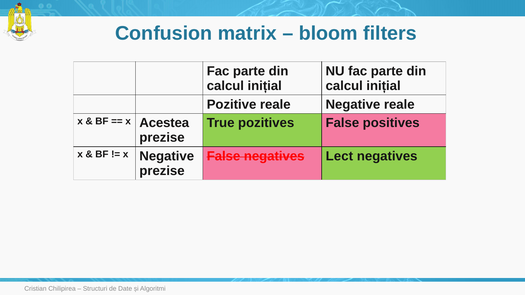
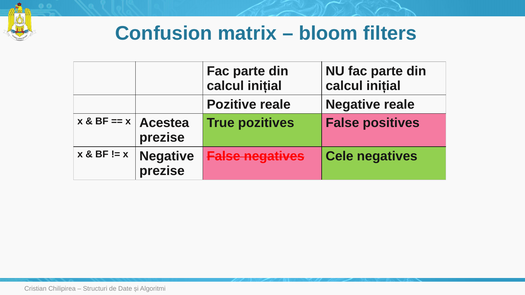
Lect: Lect -> Cele
